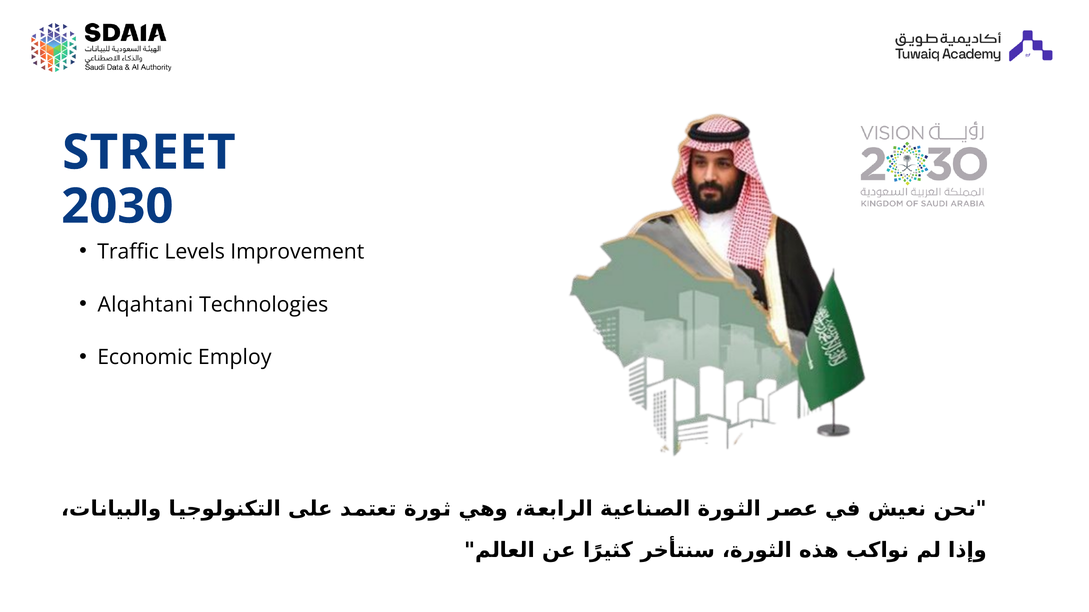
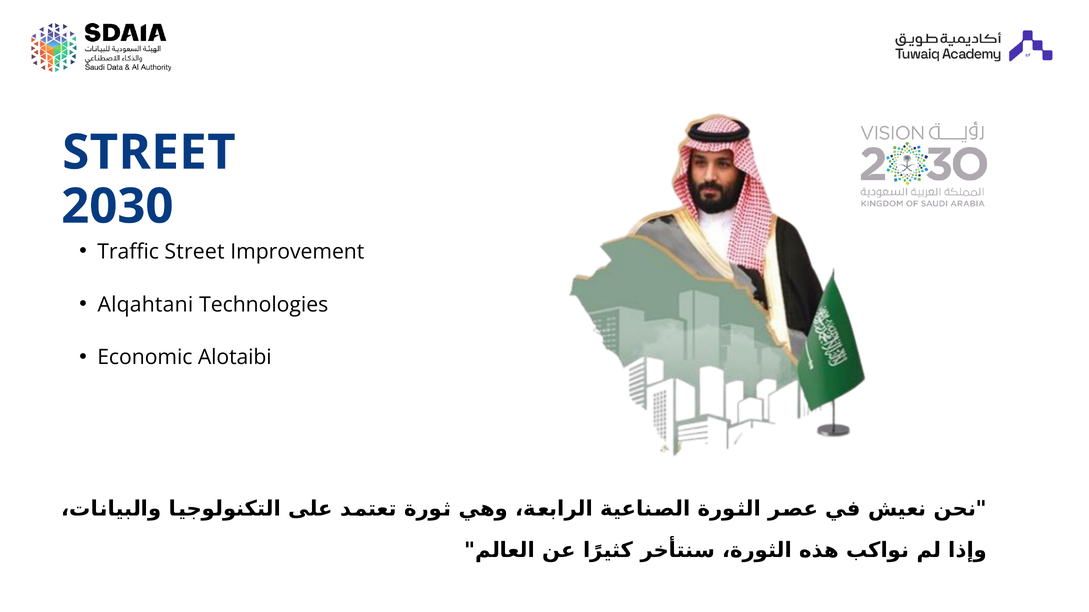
Traffic Levels: Levels -> Street
Employ: Employ -> Alotaibi
